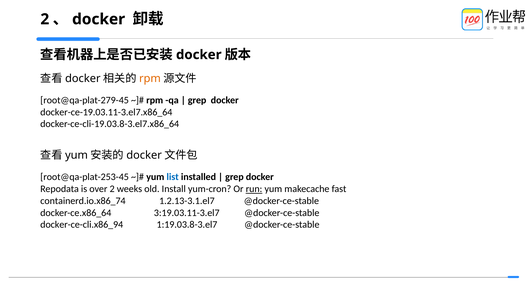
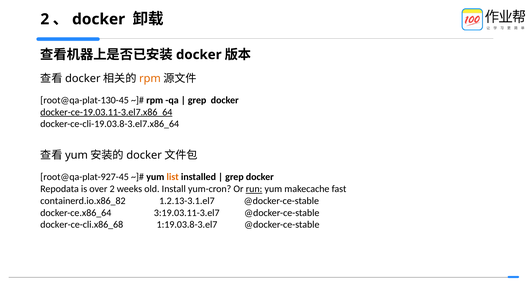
root@qa-plat-279-45: root@qa-plat-279-45 -> root@qa-plat-130-45
docker-ce-19.03.11-3.el7.x86_64 underline: none -> present
root@qa-plat-253-45: root@qa-plat-253-45 -> root@qa-plat-927-45
list colour: blue -> orange
containerd.io.x86_74: containerd.io.x86_74 -> containerd.io.x86_82
docker-ce-cli.x86_94: docker-ce-cli.x86_94 -> docker-ce-cli.x86_68
